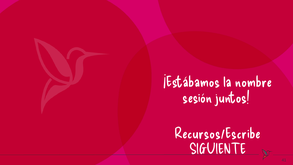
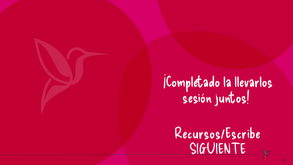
¡Estábamos: ¡Estábamos -> ¡Completado
nombre: nombre -> llevarlos
